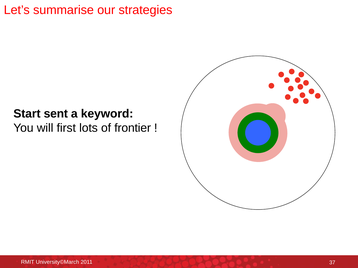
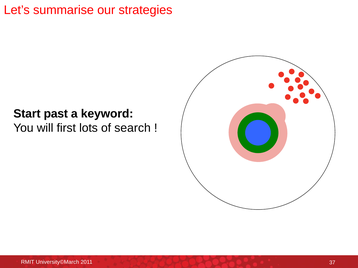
sent: sent -> past
frontier: frontier -> search
